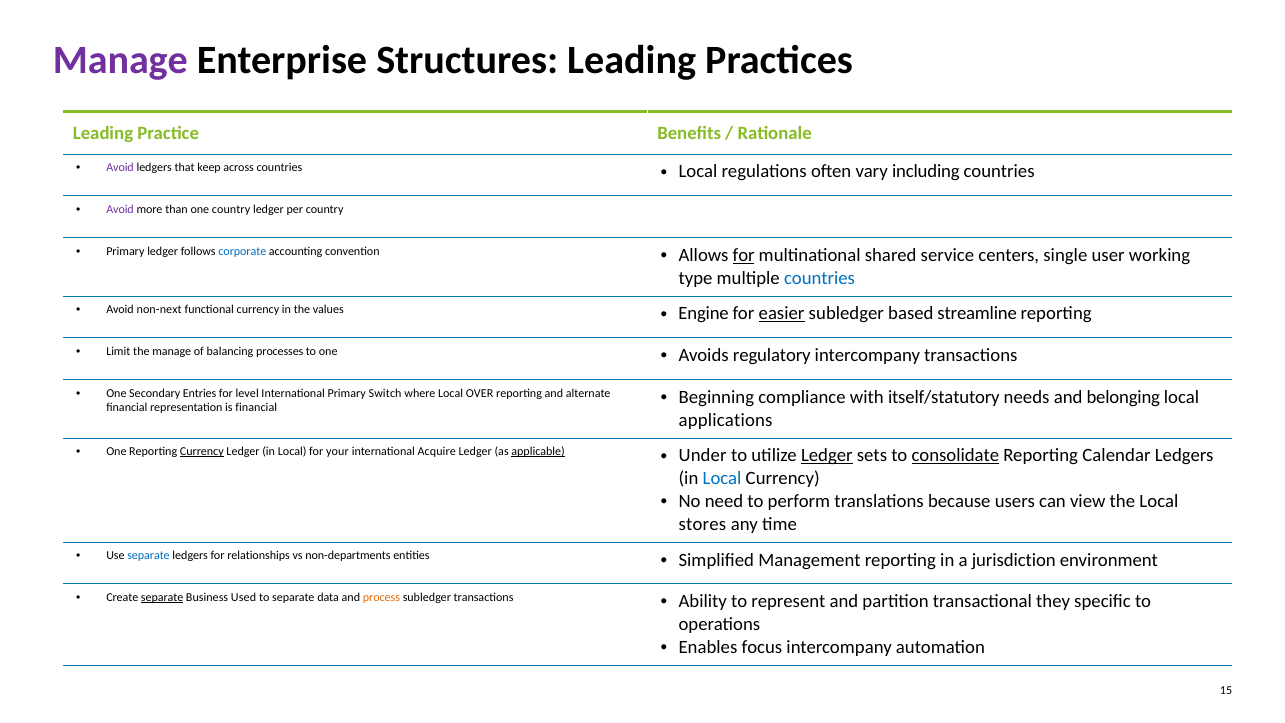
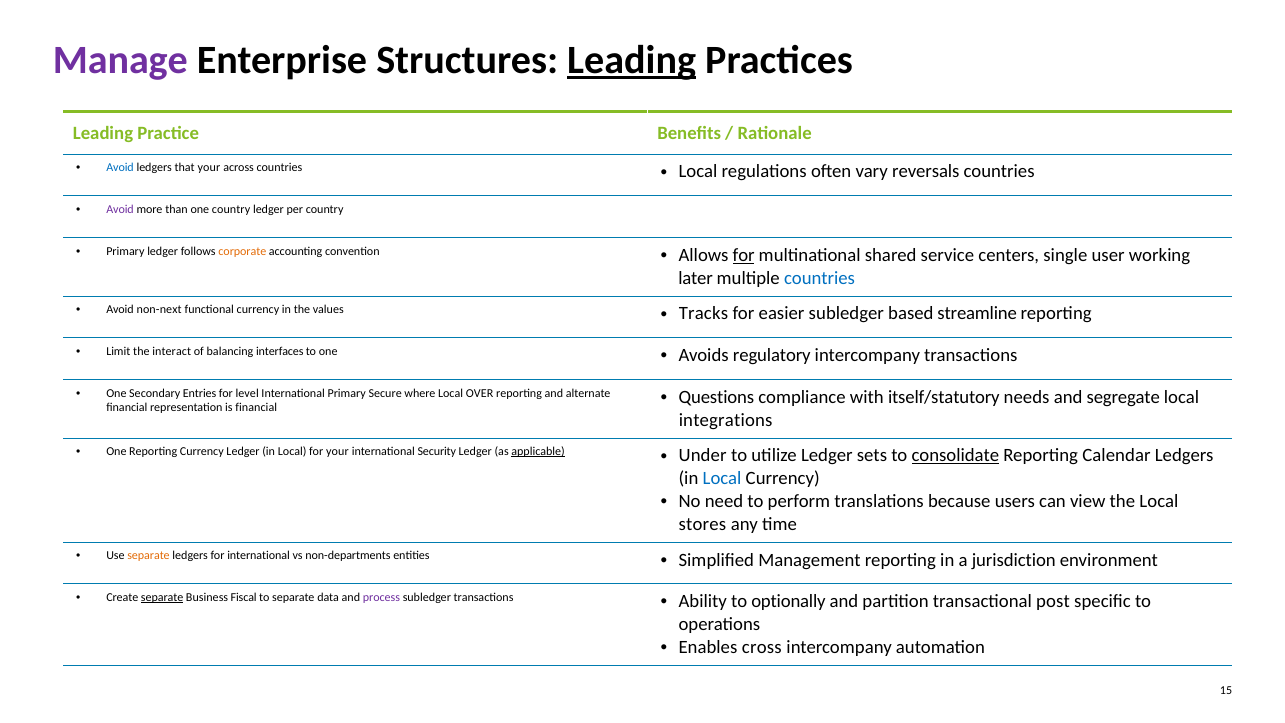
Leading at (632, 60) underline: none -> present
Avoid at (120, 168) colour: purple -> blue
that keep: keep -> your
including: including -> reversals
corporate colour: blue -> orange
type: type -> later
Engine: Engine -> Tracks
easier underline: present -> none
the manage: manage -> interact
processes: processes -> interfaces
Switch: Switch -> Secure
Beginning: Beginning -> Questions
belonging: belonging -> segregate
applications: applications -> integrations
Currency at (202, 451) underline: present -> none
Acquire: Acquire -> Security
Ledger at (827, 456) underline: present -> none
separate at (149, 556) colour: blue -> orange
for relationships: relationships -> international
Used: Used -> Fiscal
process colour: orange -> purple
represent: represent -> optionally
they: they -> post
focus: focus -> cross
